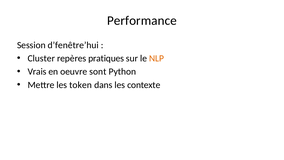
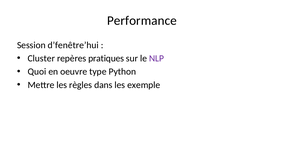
NLP colour: orange -> purple
Vrais: Vrais -> Quoi
sont: sont -> type
token: token -> règles
contexte: contexte -> exemple
